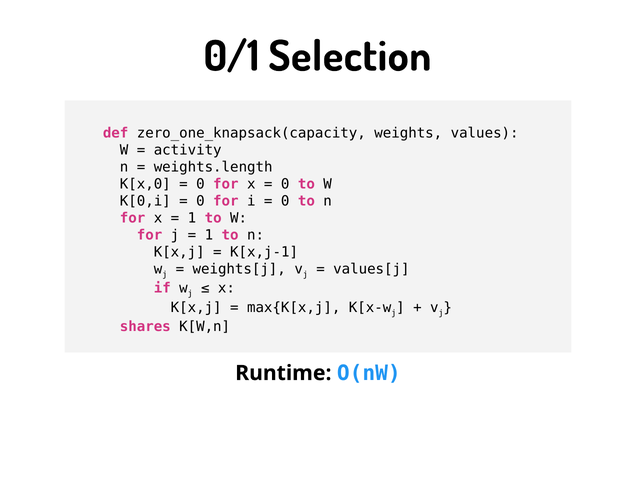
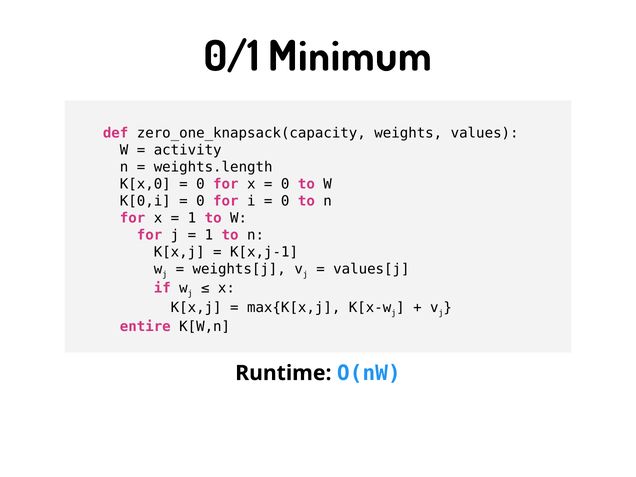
Selection: Selection -> Minimum
shares: shares -> entire
